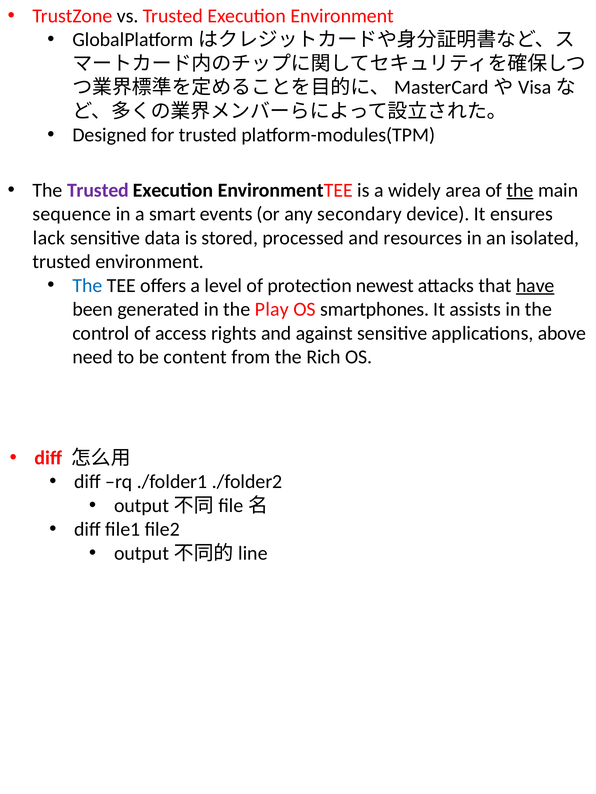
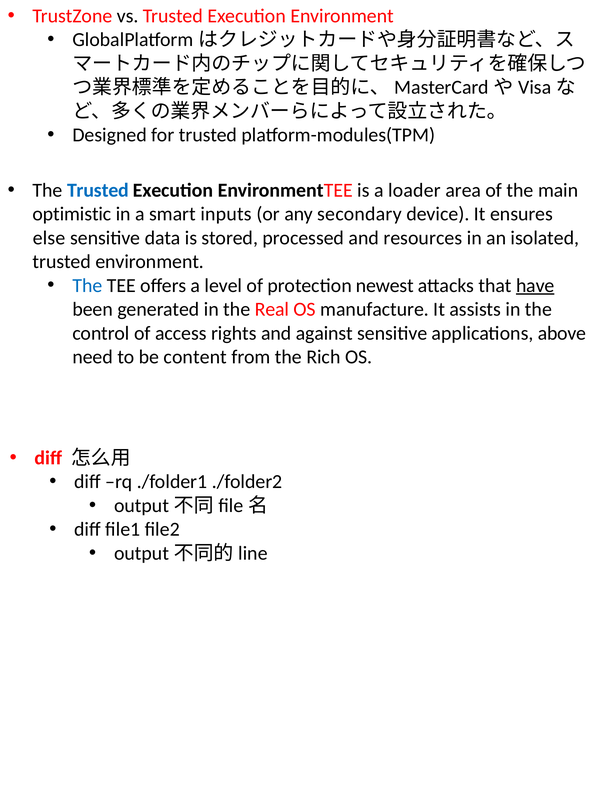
Trusted at (98, 190) colour: purple -> blue
widely: widely -> loader
the at (520, 190) underline: present -> none
sequence: sequence -> optimistic
events: events -> inputs
lack: lack -> else
Play: Play -> Real
smartphones: smartphones -> manufacture
